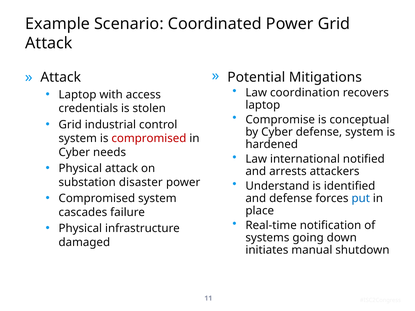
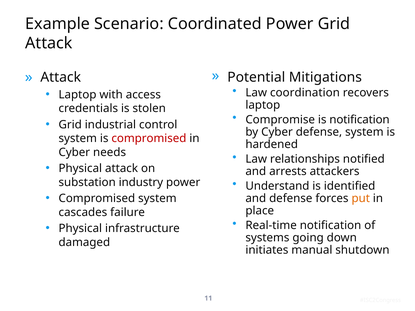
is conceptual: conceptual -> notification
international: international -> relationships
disaster: disaster -> industry
put colour: blue -> orange
